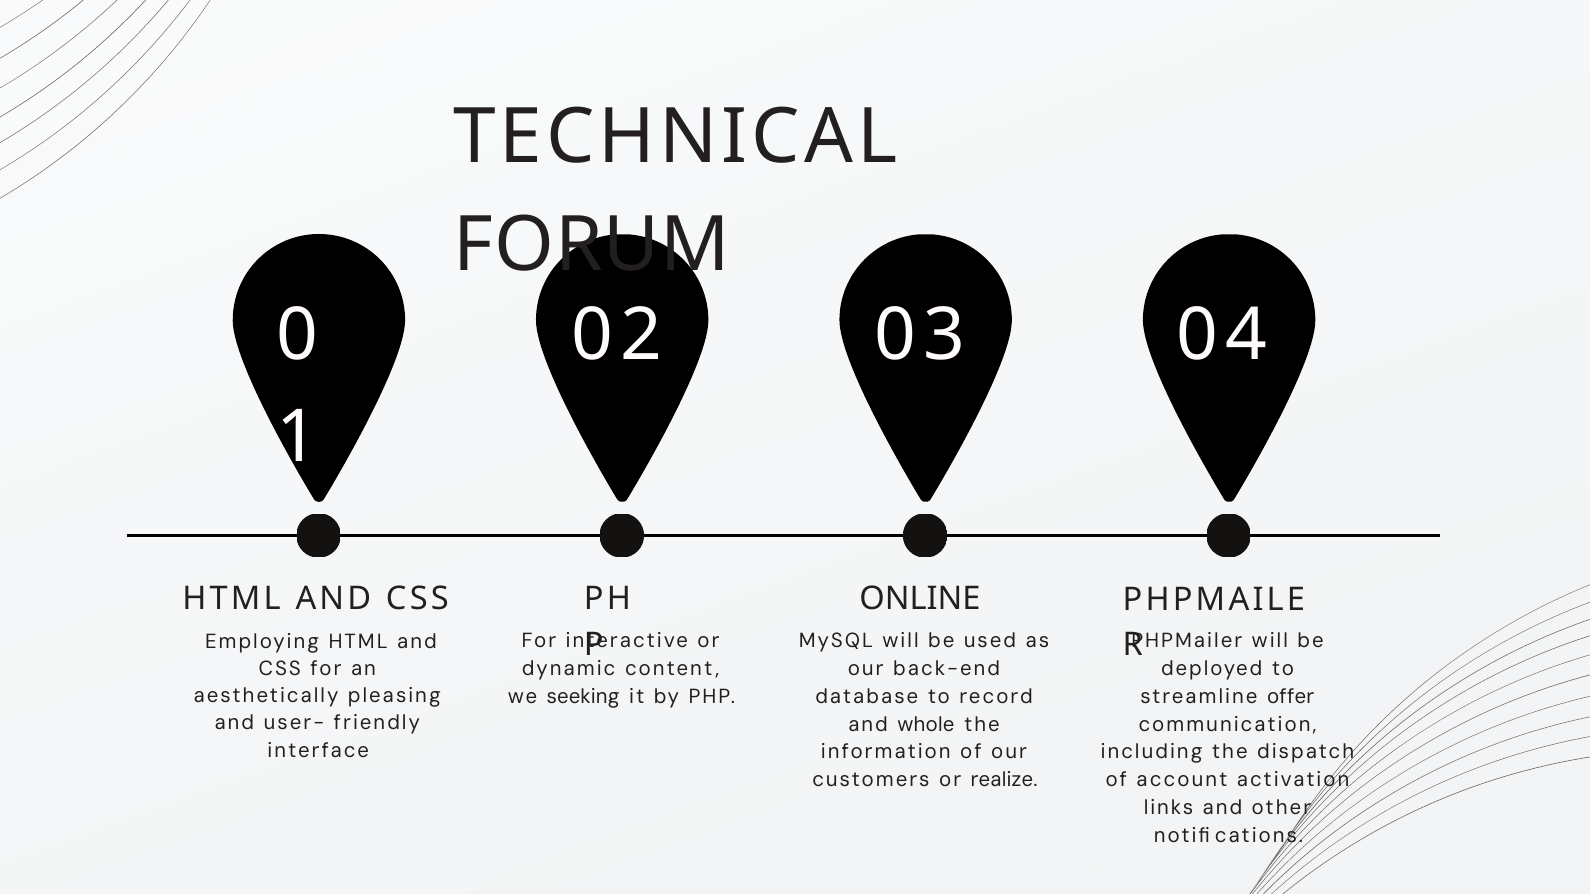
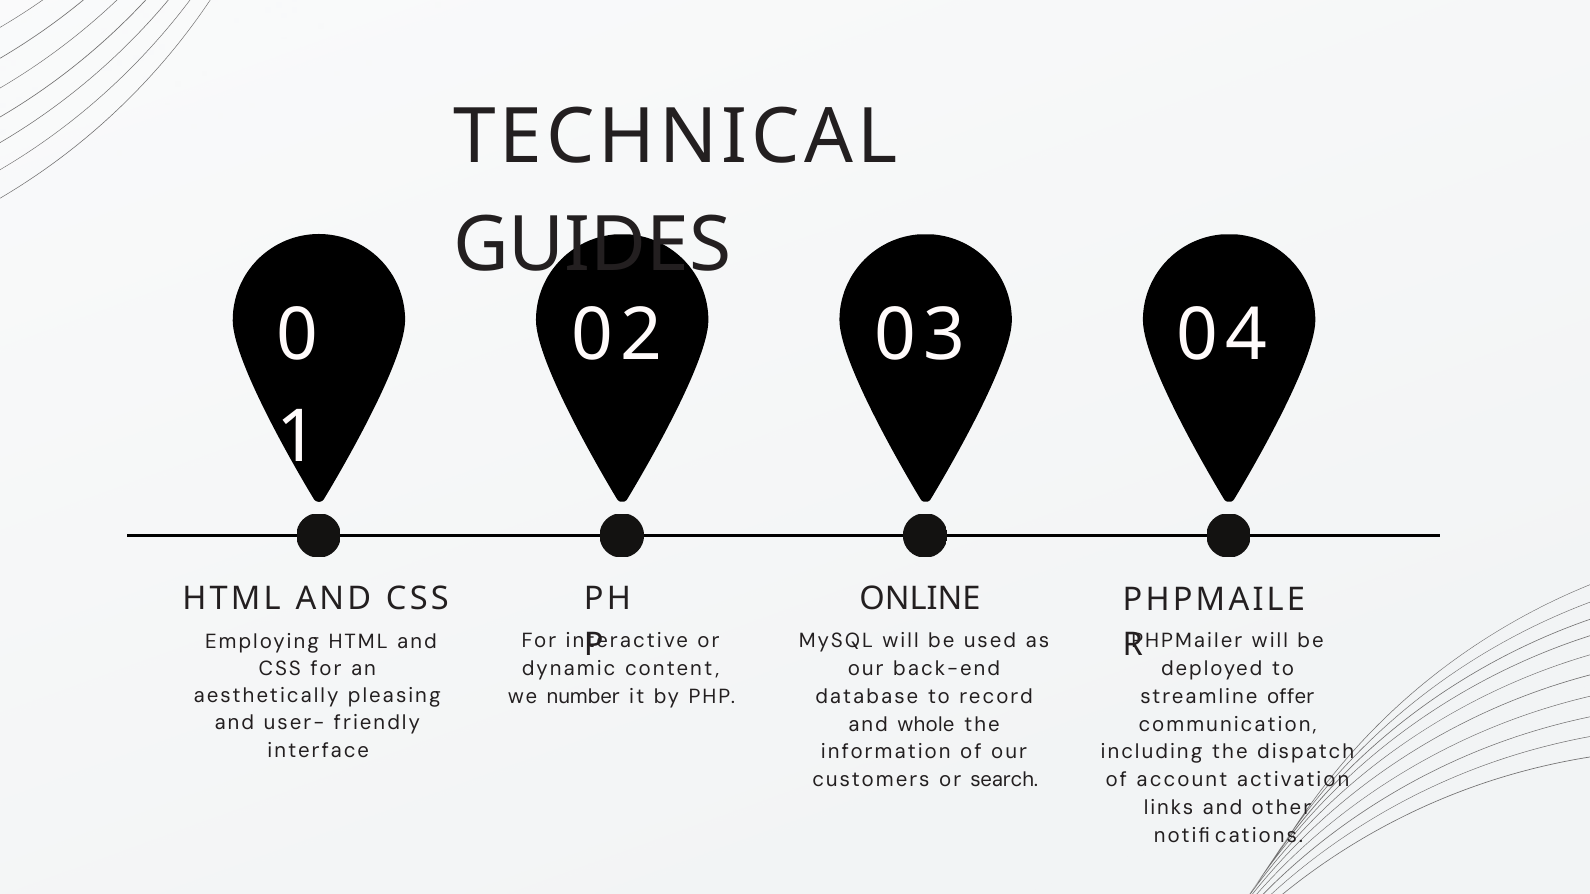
FORUM: FORUM -> GUIDES
seeking: seeking -> number
realize: realize -> search
